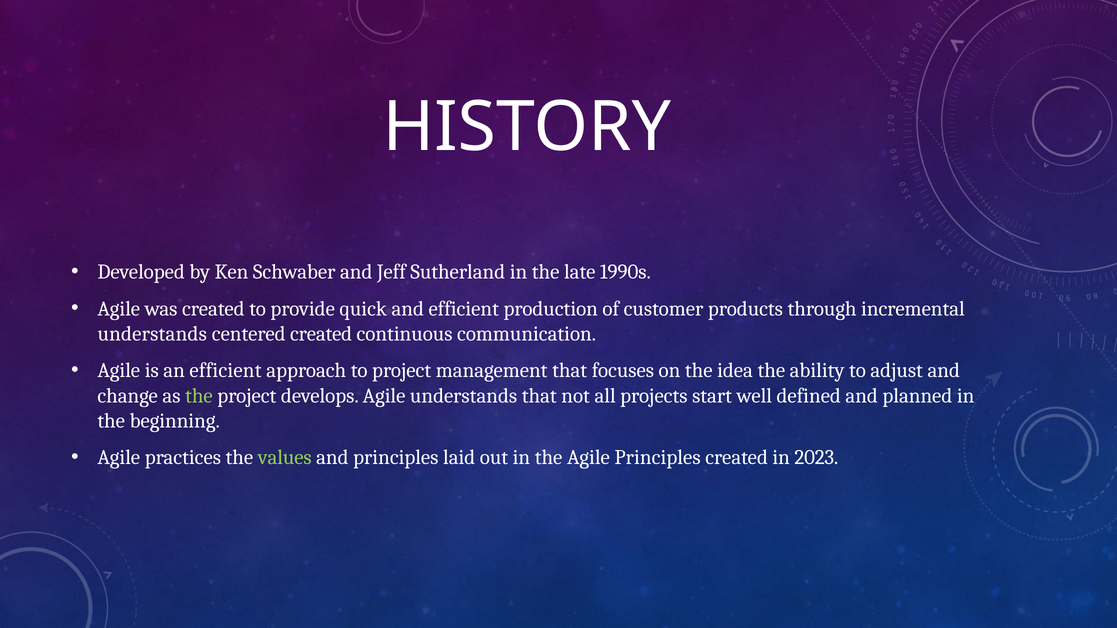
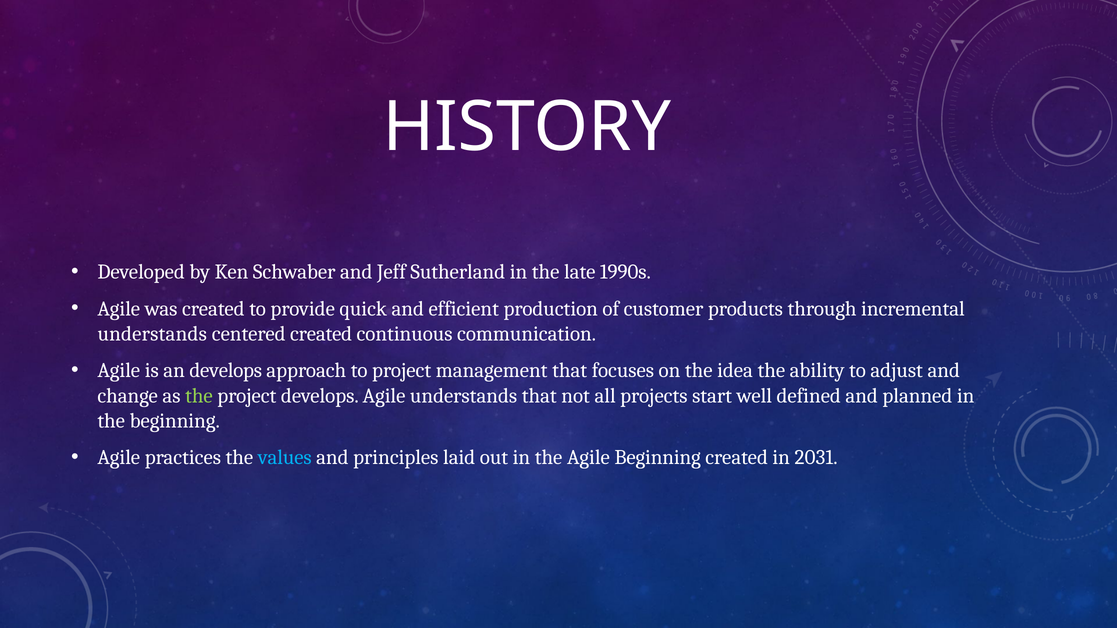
an efficient: efficient -> develops
values colour: light green -> light blue
Agile Principles: Principles -> Beginning
2023: 2023 -> 2031
